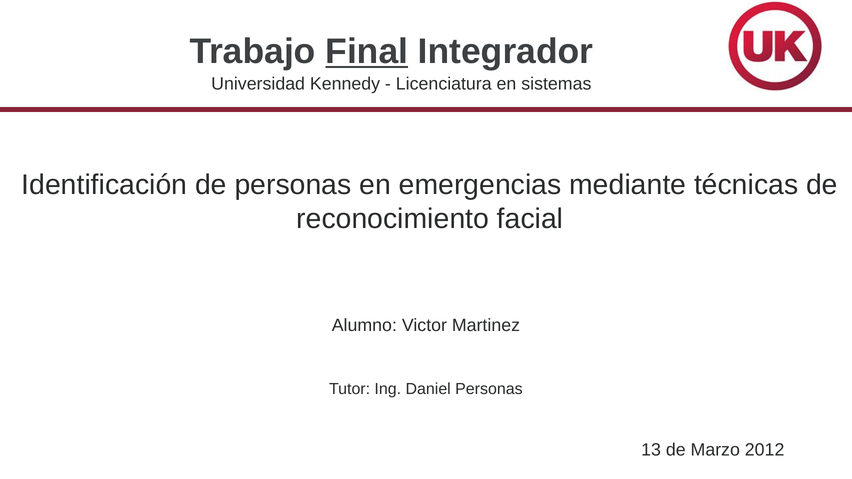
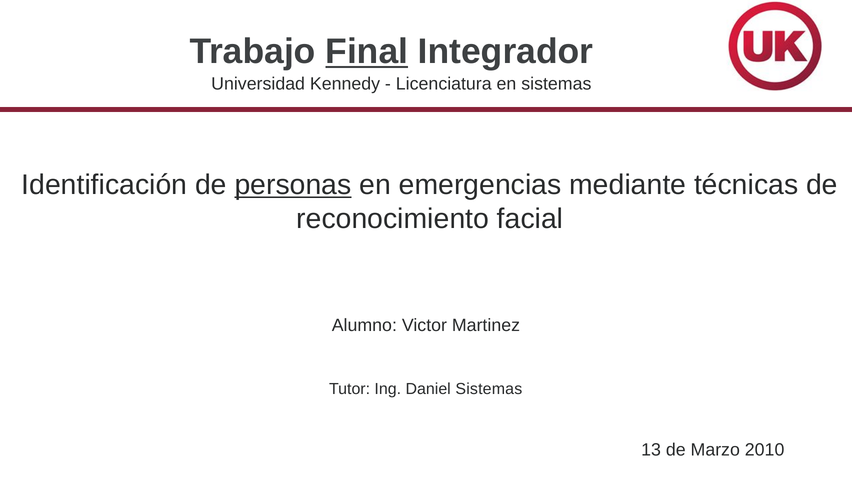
personas at (293, 185) underline: none -> present
Daniel Personas: Personas -> Sistemas
2012: 2012 -> 2010
